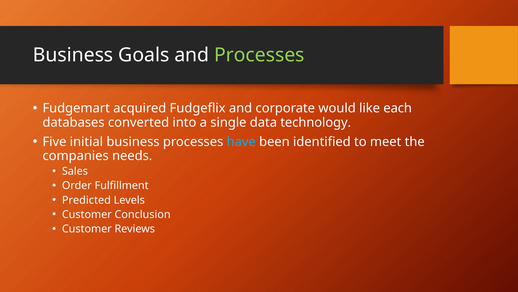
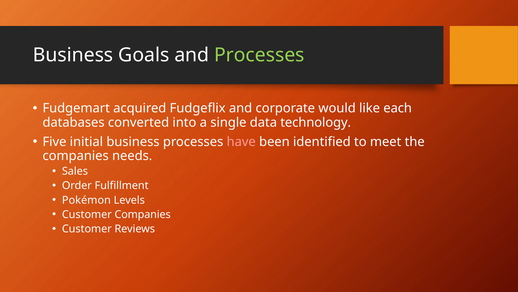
have colour: light blue -> pink
Predicted: Predicted -> Pokémon
Customer Conclusion: Conclusion -> Companies
